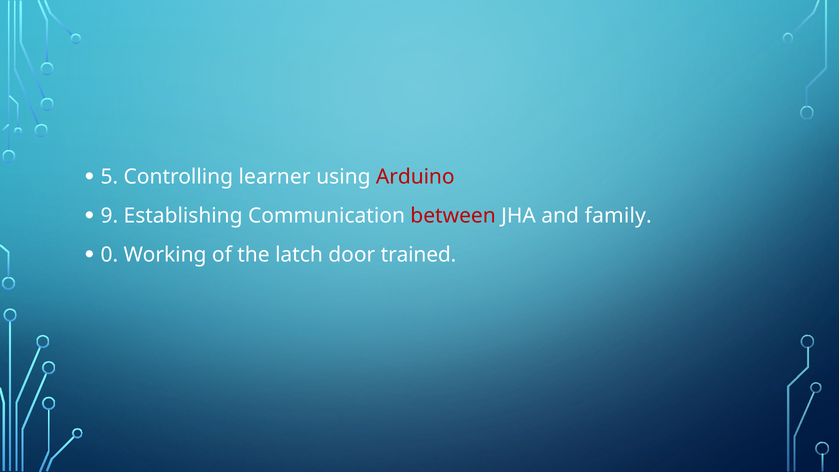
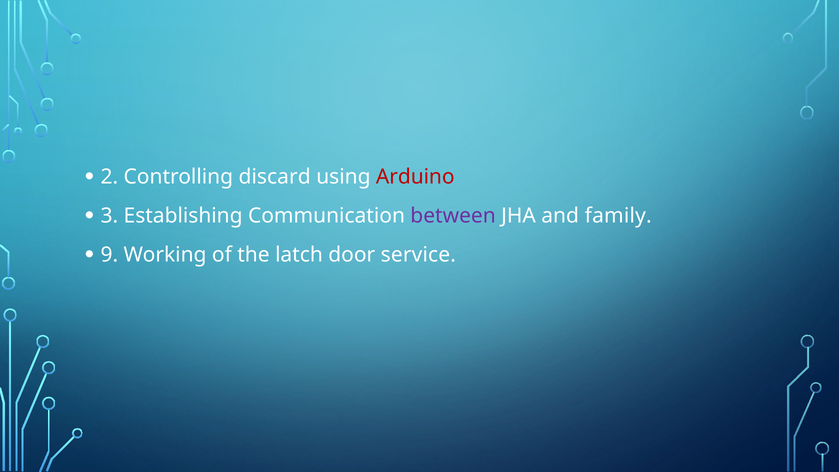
5: 5 -> 2
learner: learner -> discard
9: 9 -> 3
between colour: red -> purple
0: 0 -> 9
trained: trained -> service
